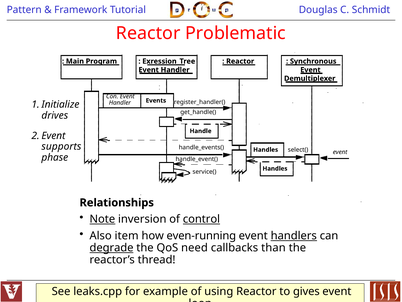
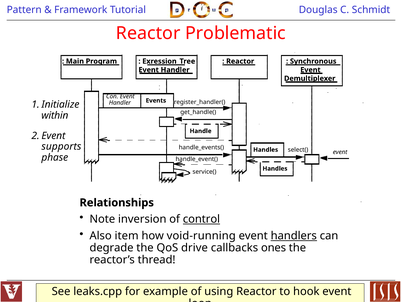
drives: drives -> within
Note underline: present -> none
even-running: even-running -> void-running
degrade underline: present -> none
need: need -> drive
than: than -> ones
gives: gives -> hook
